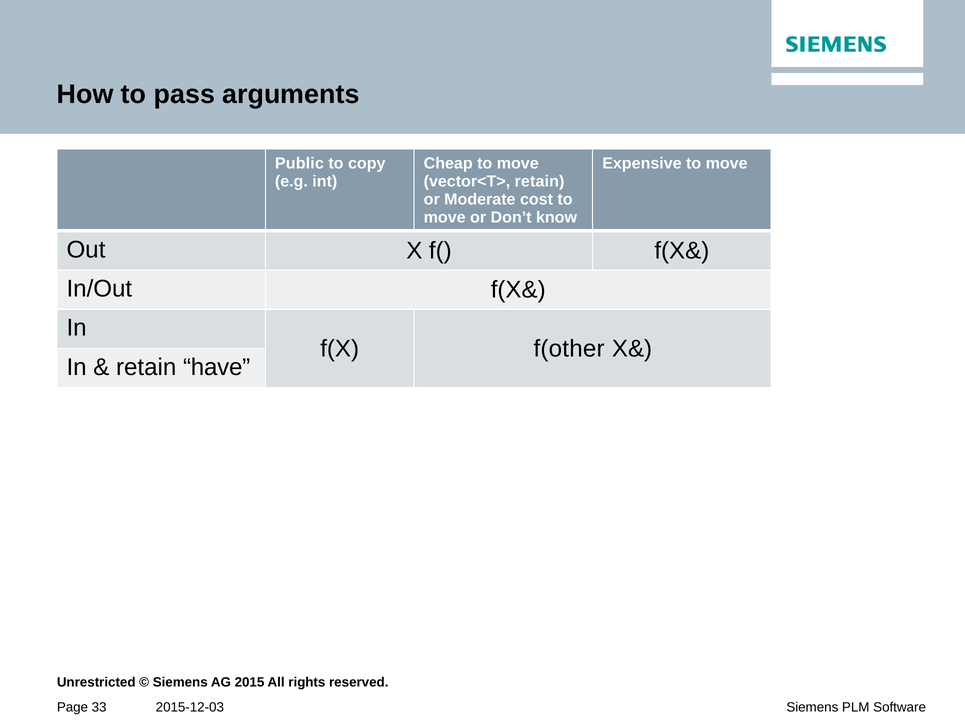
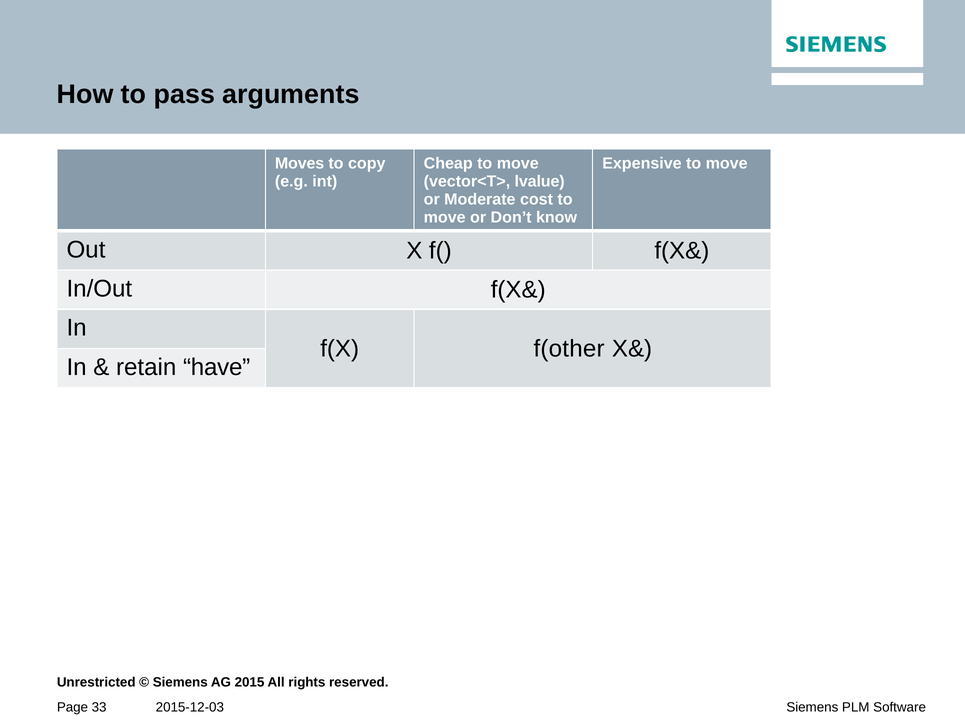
Public: Public -> Moves
vector<T> retain: retain -> lvalue
